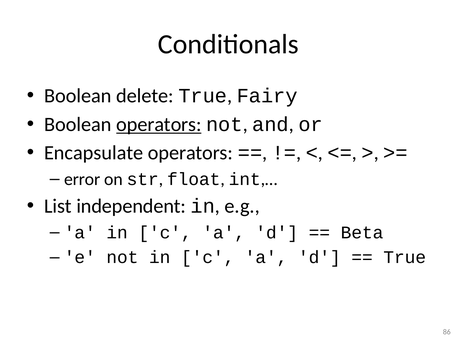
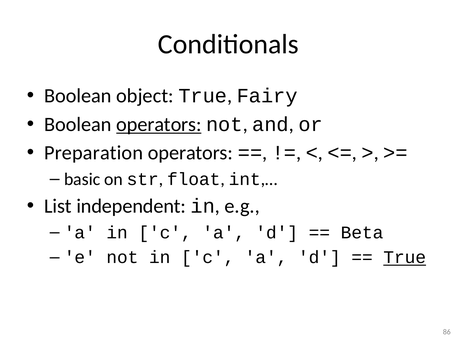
delete: delete -> object
Encapsulate: Encapsulate -> Preparation
error: error -> basic
True at (405, 257) underline: none -> present
